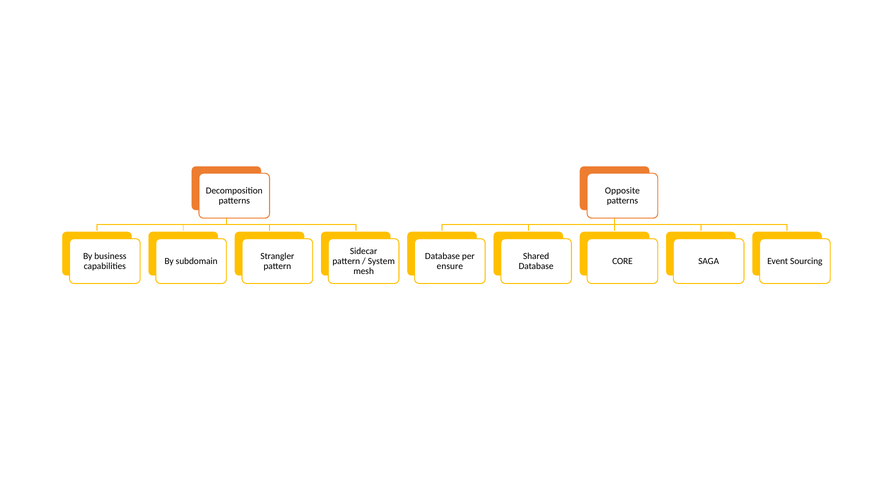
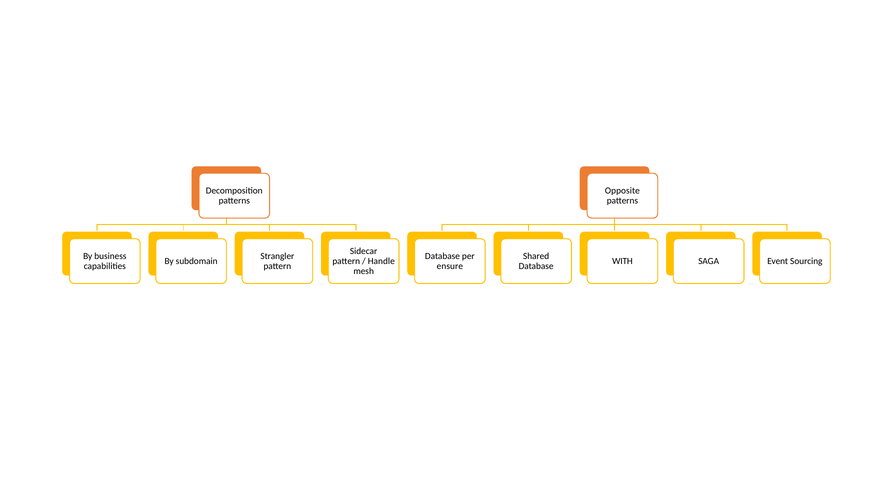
System: System -> Handle
CORE: CORE -> WITH
